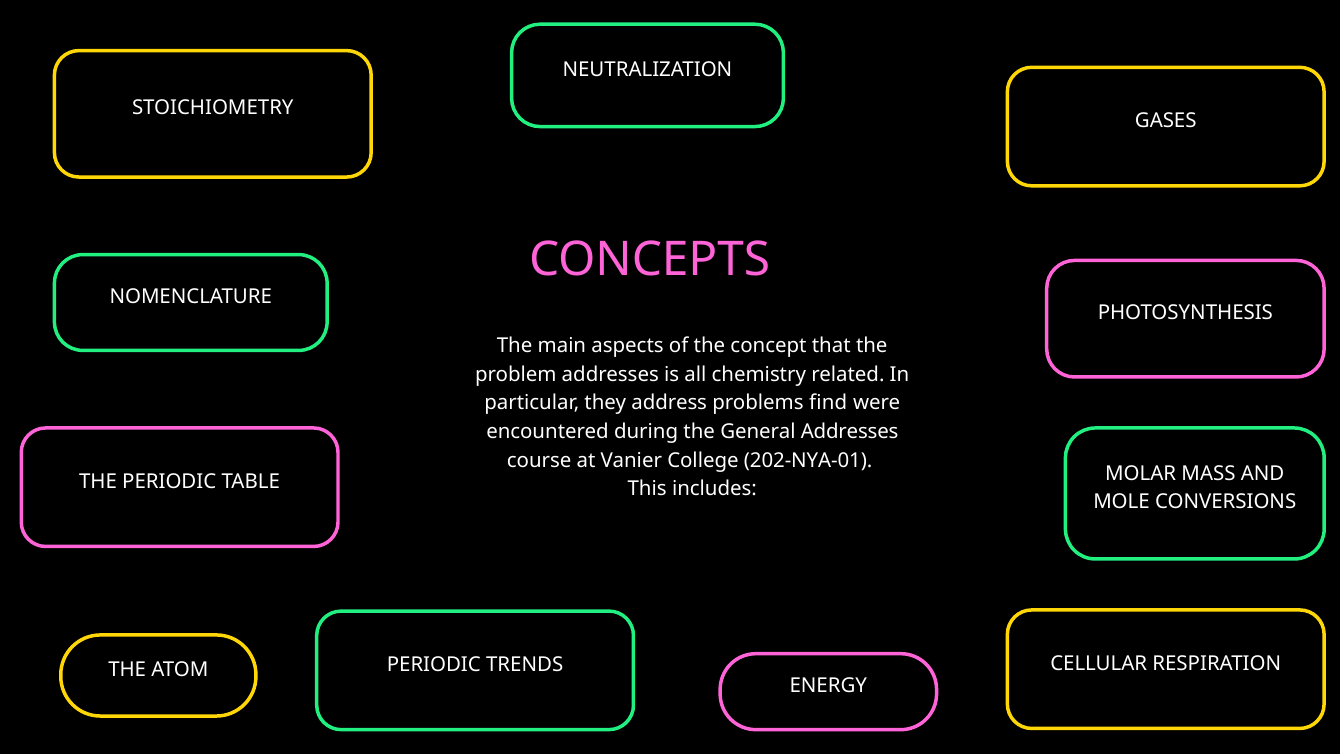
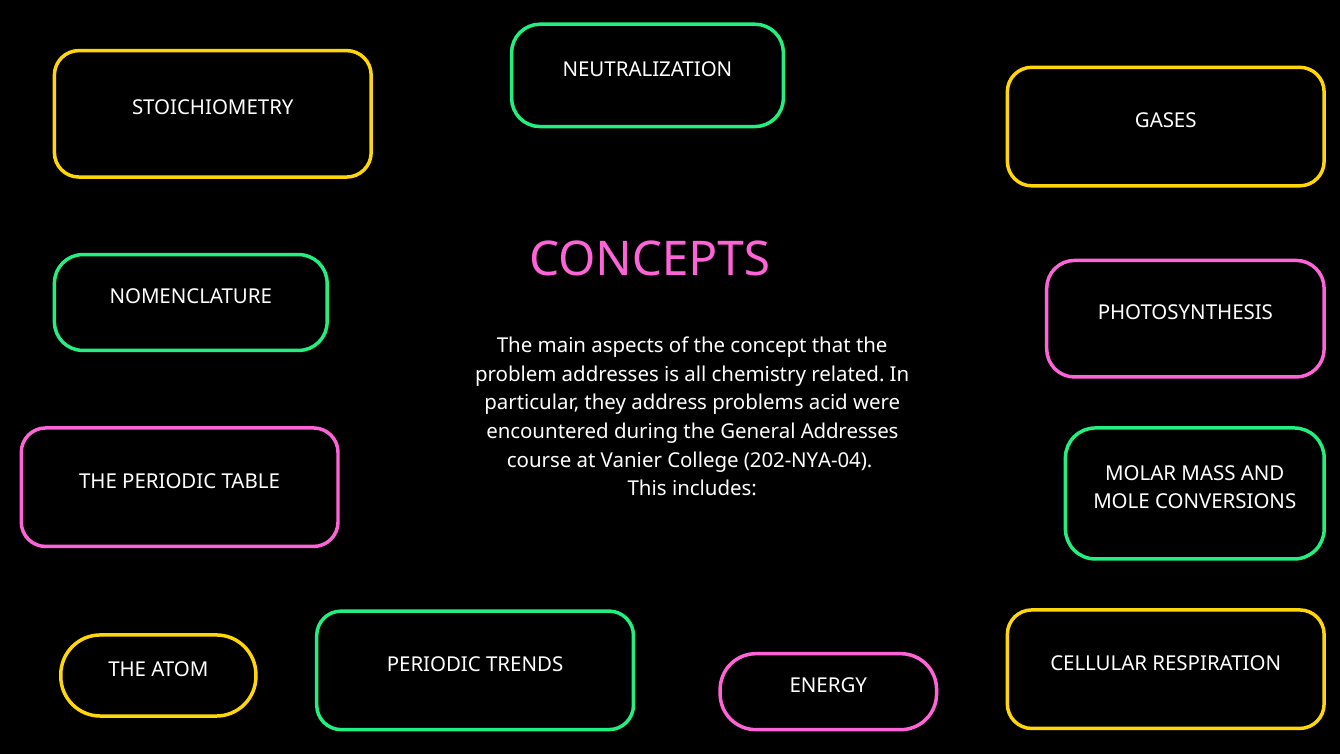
find: find -> acid
202-NYA-01: 202-NYA-01 -> 202-NYA-04
